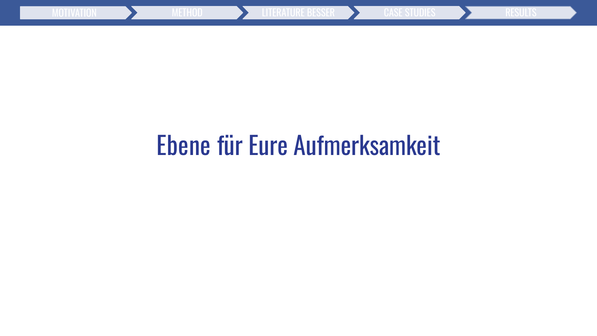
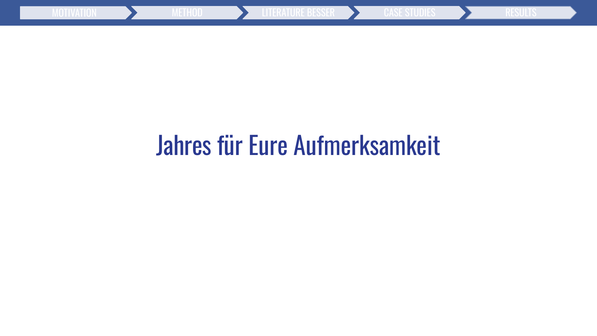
Ebene: Ebene -> Jahres
